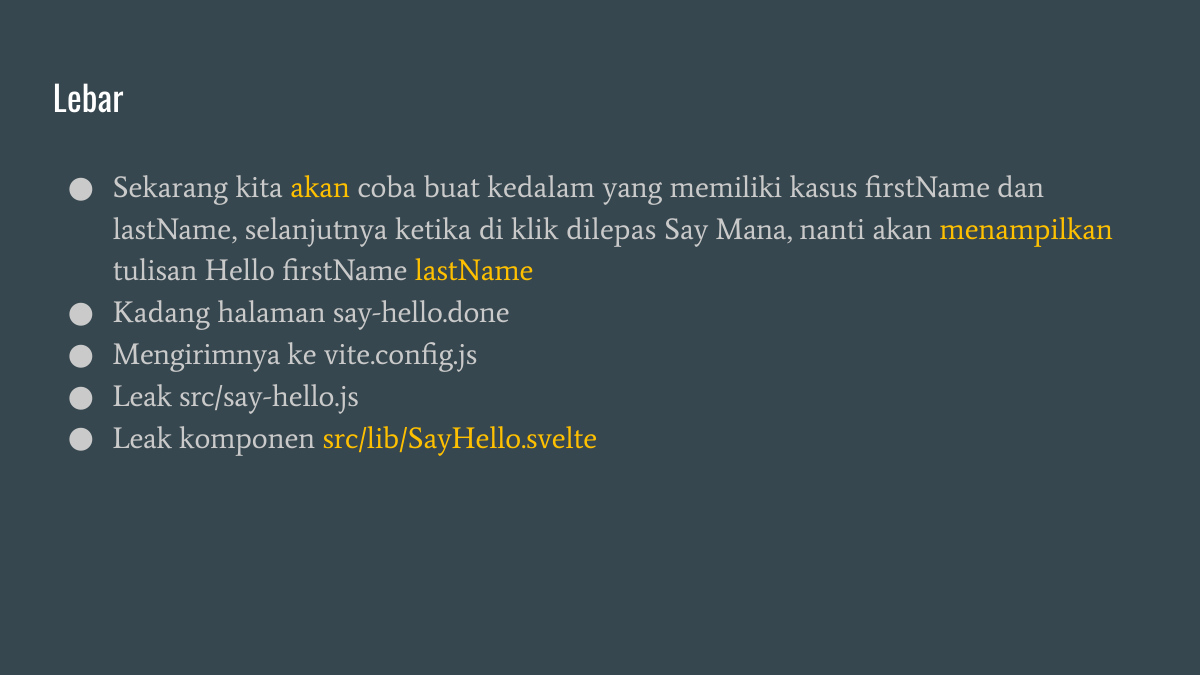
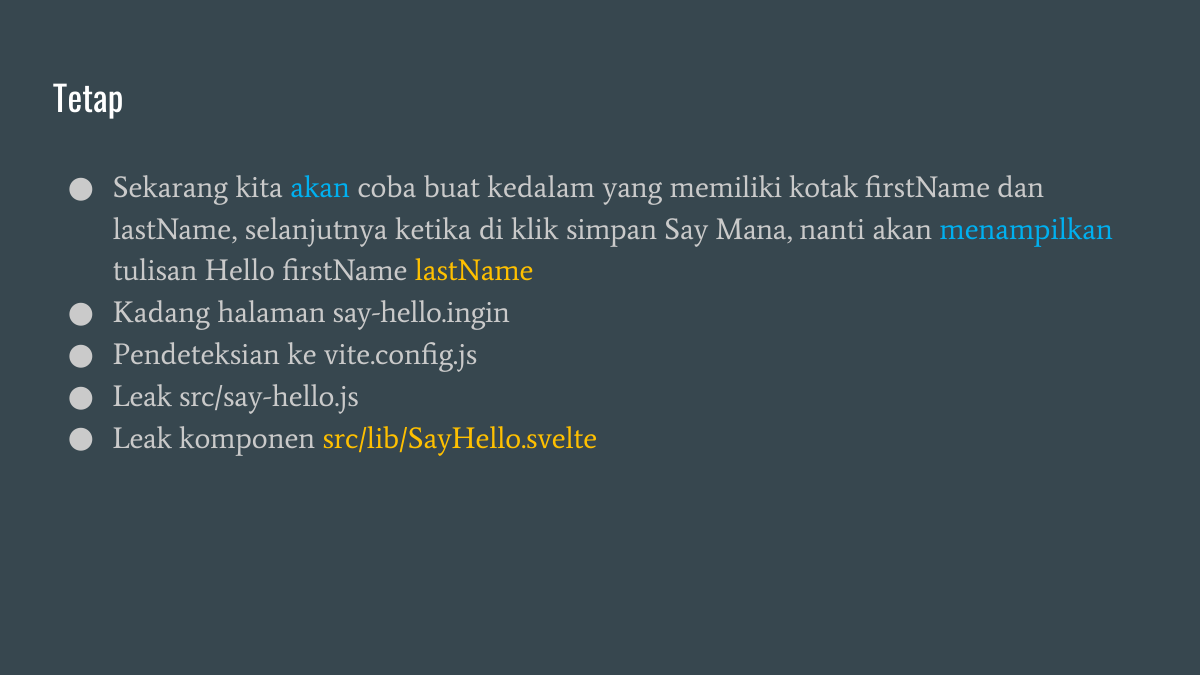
Lebar: Lebar -> Tetap
akan at (320, 187) colour: yellow -> light blue
kasus: kasus -> kotak
dilepas: dilepas -> simpan
menampilkan colour: yellow -> light blue
say-hello.done: say-hello.done -> say-hello.ingin
Mengirimnya: Mengirimnya -> Pendeteksian
